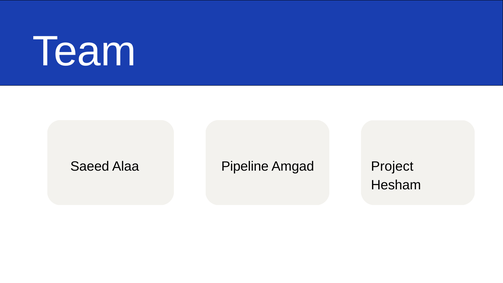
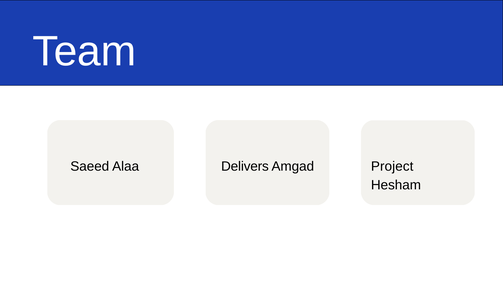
Pipeline: Pipeline -> Delivers
